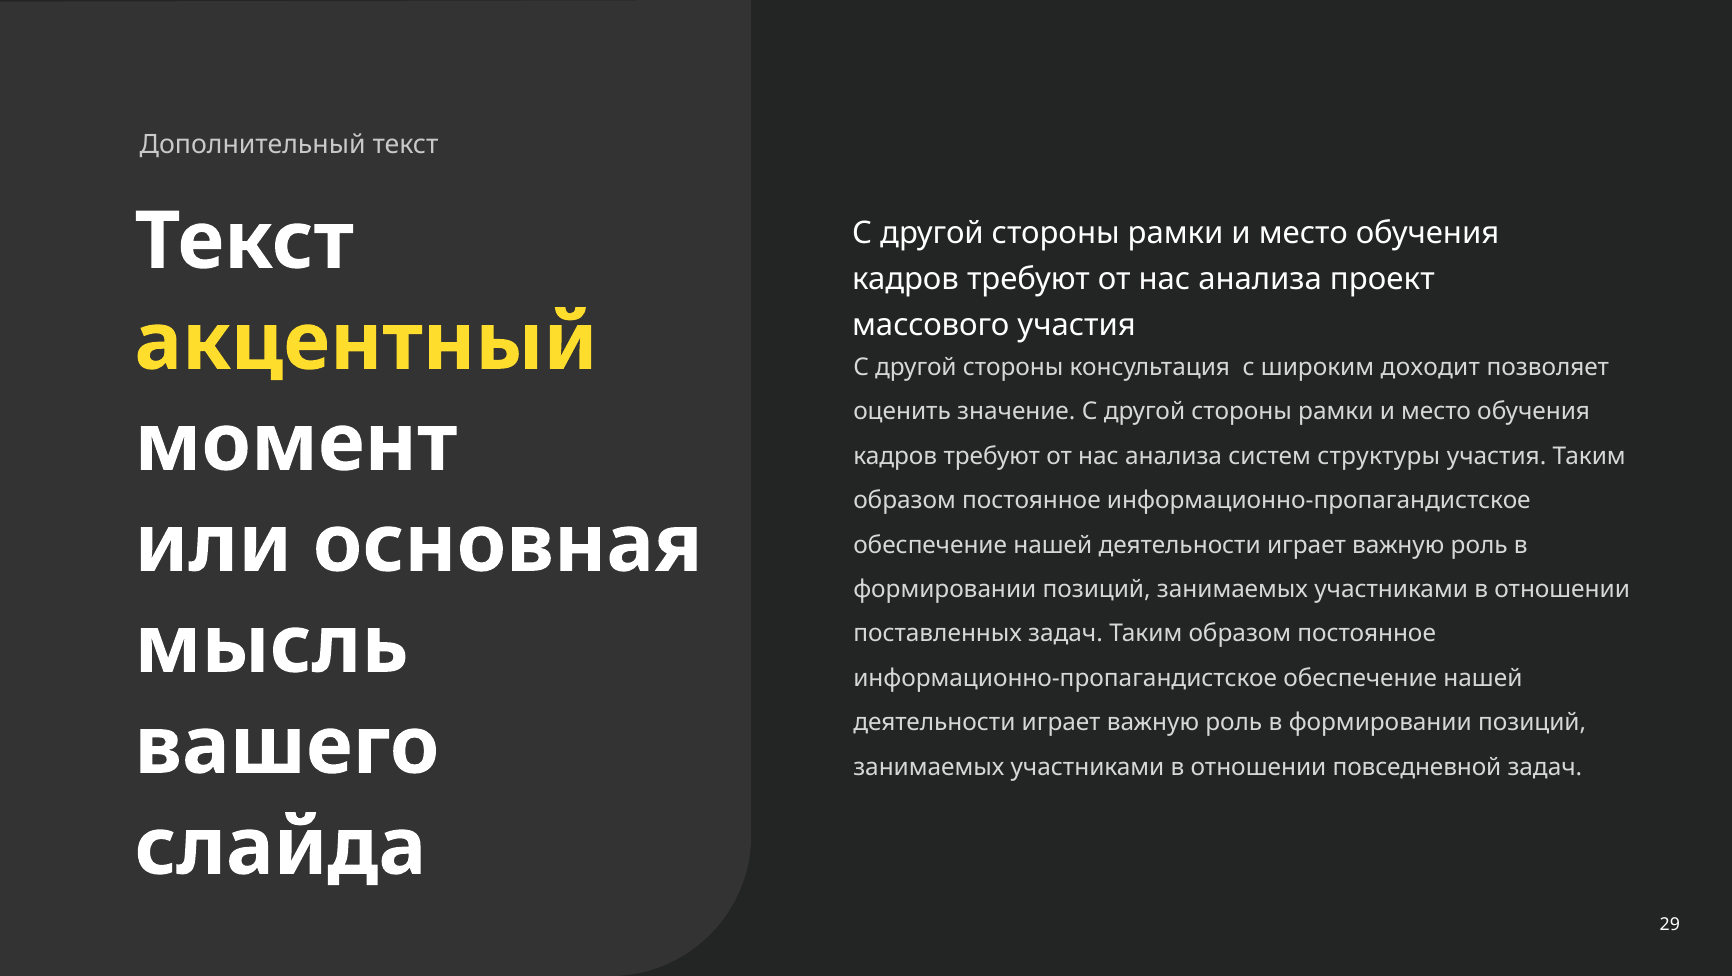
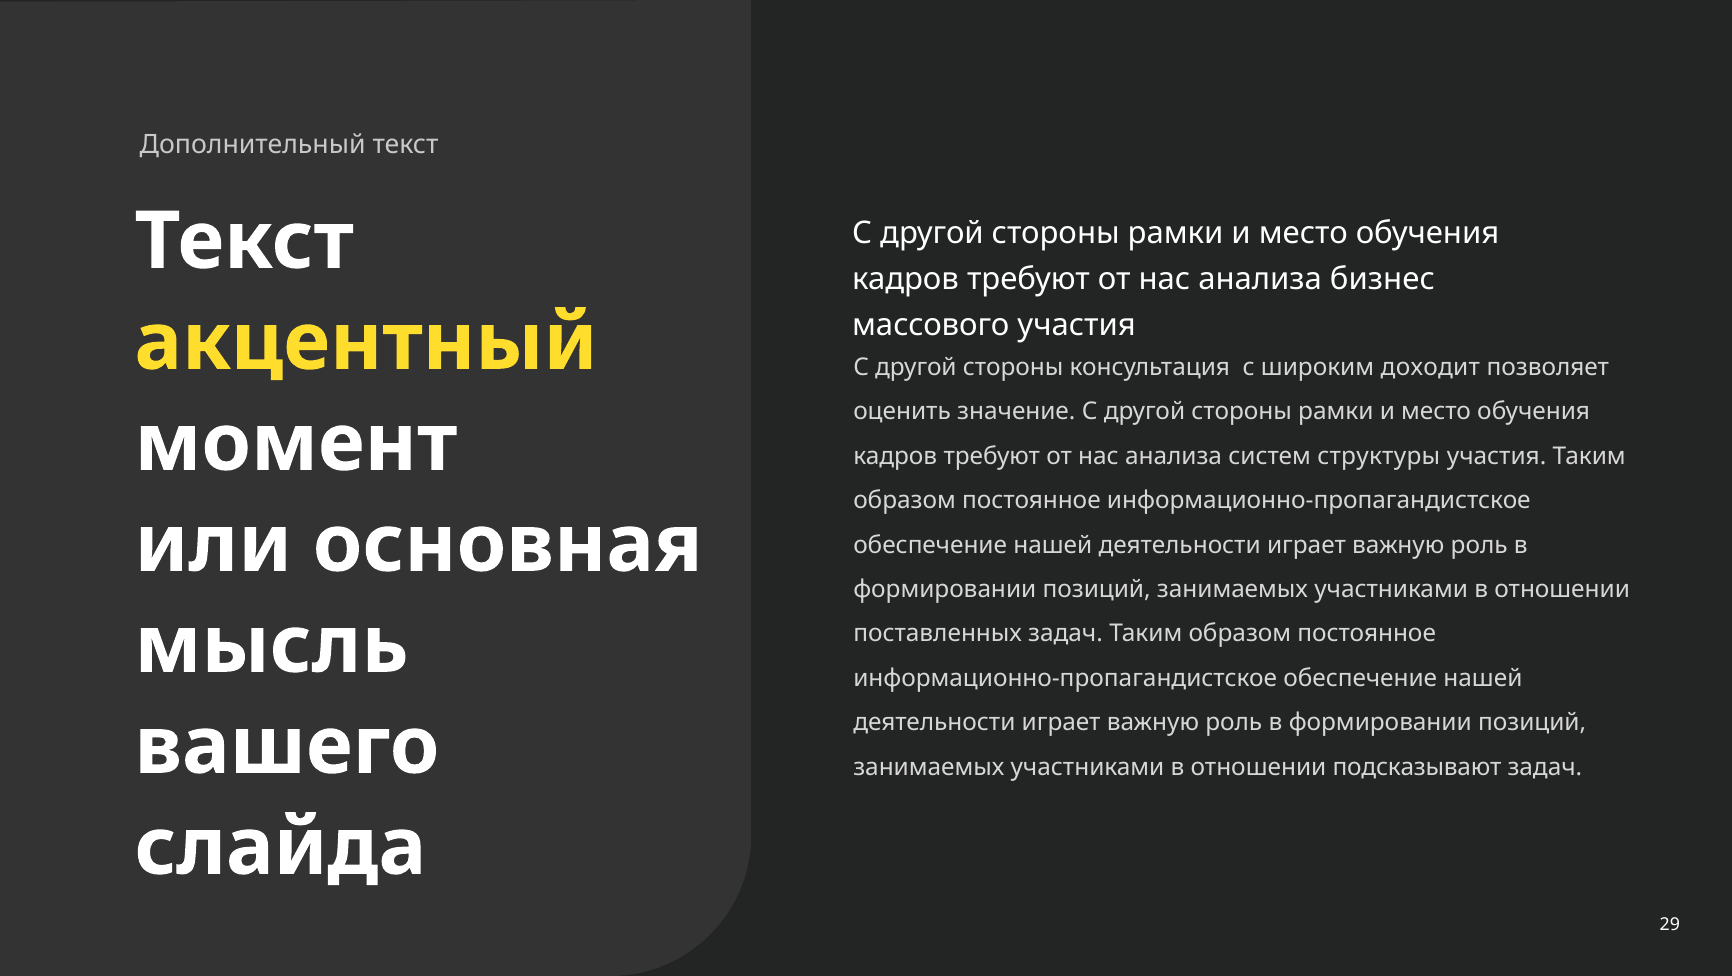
проект: проект -> бизнес
повседневной: повседневной -> подсказывают
